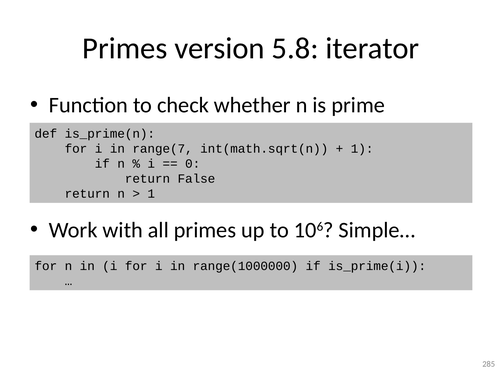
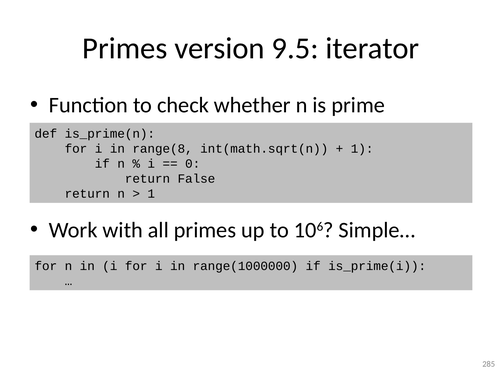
5.8: 5.8 -> 9.5
range(7: range(7 -> range(8
